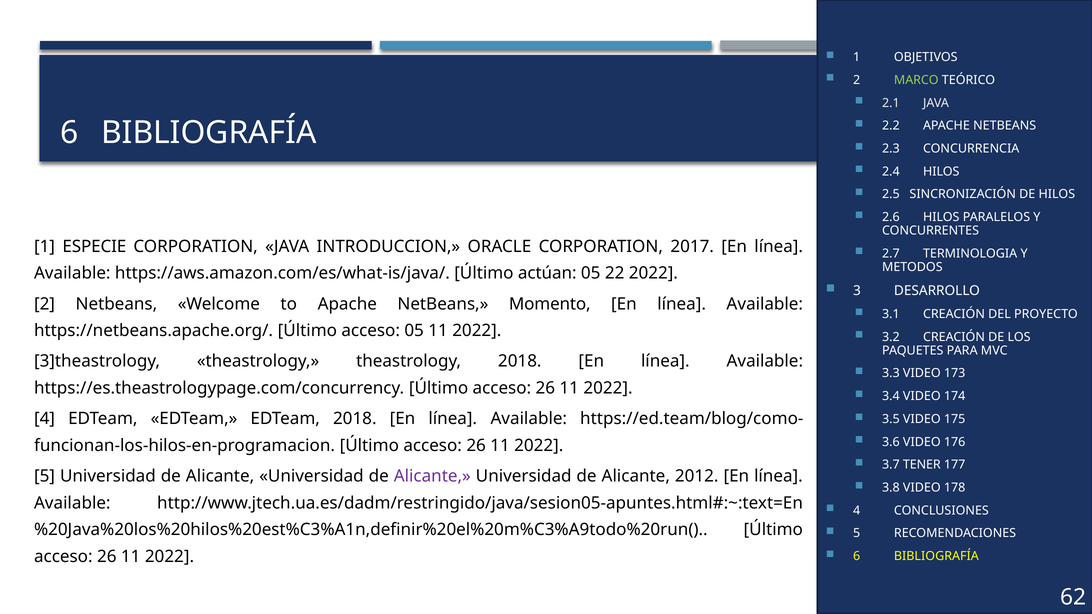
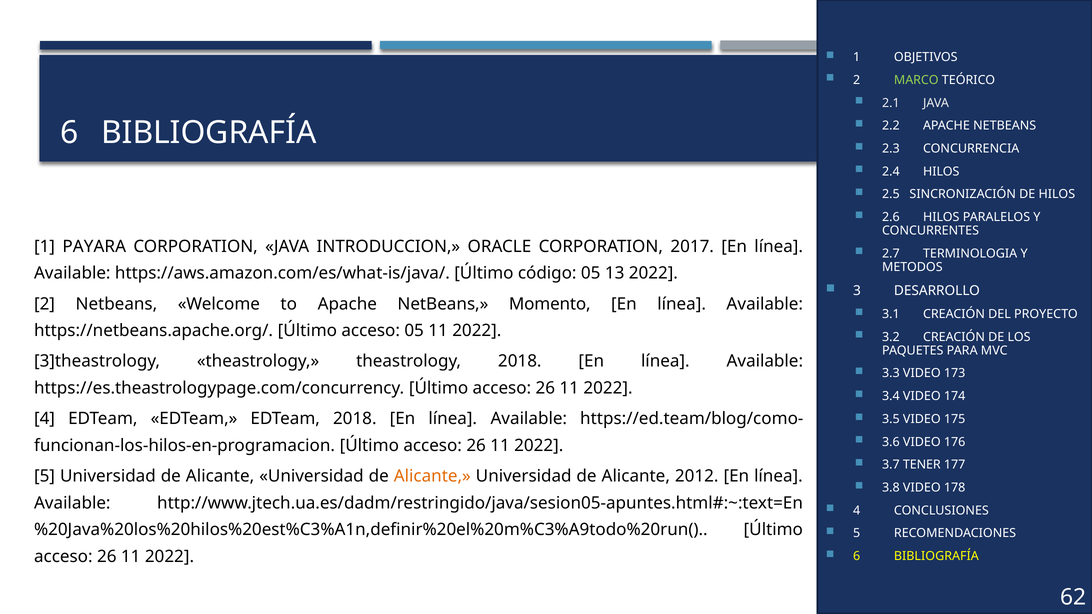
ESPECIE: ESPECIE -> PAYARA
actúan: actúan -> código
22: 22 -> 13
Alicante at (432, 476) colour: purple -> orange
